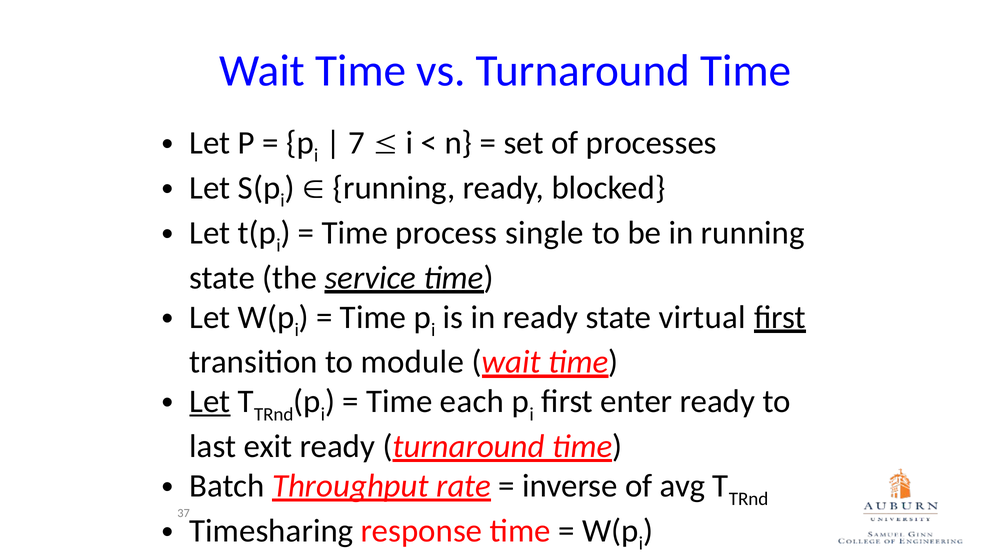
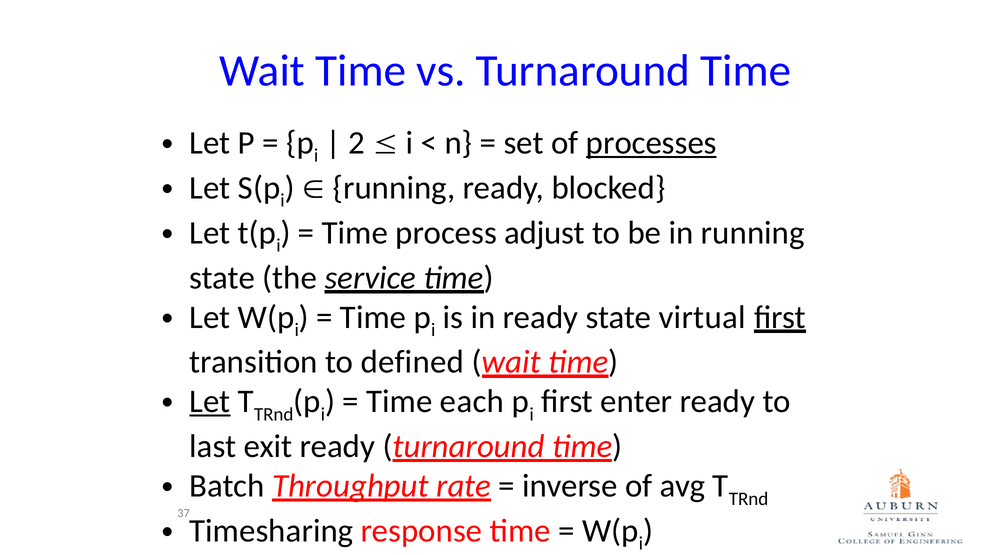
7: 7 -> 2
processes underline: none -> present
single: single -> adjust
module: module -> defined
